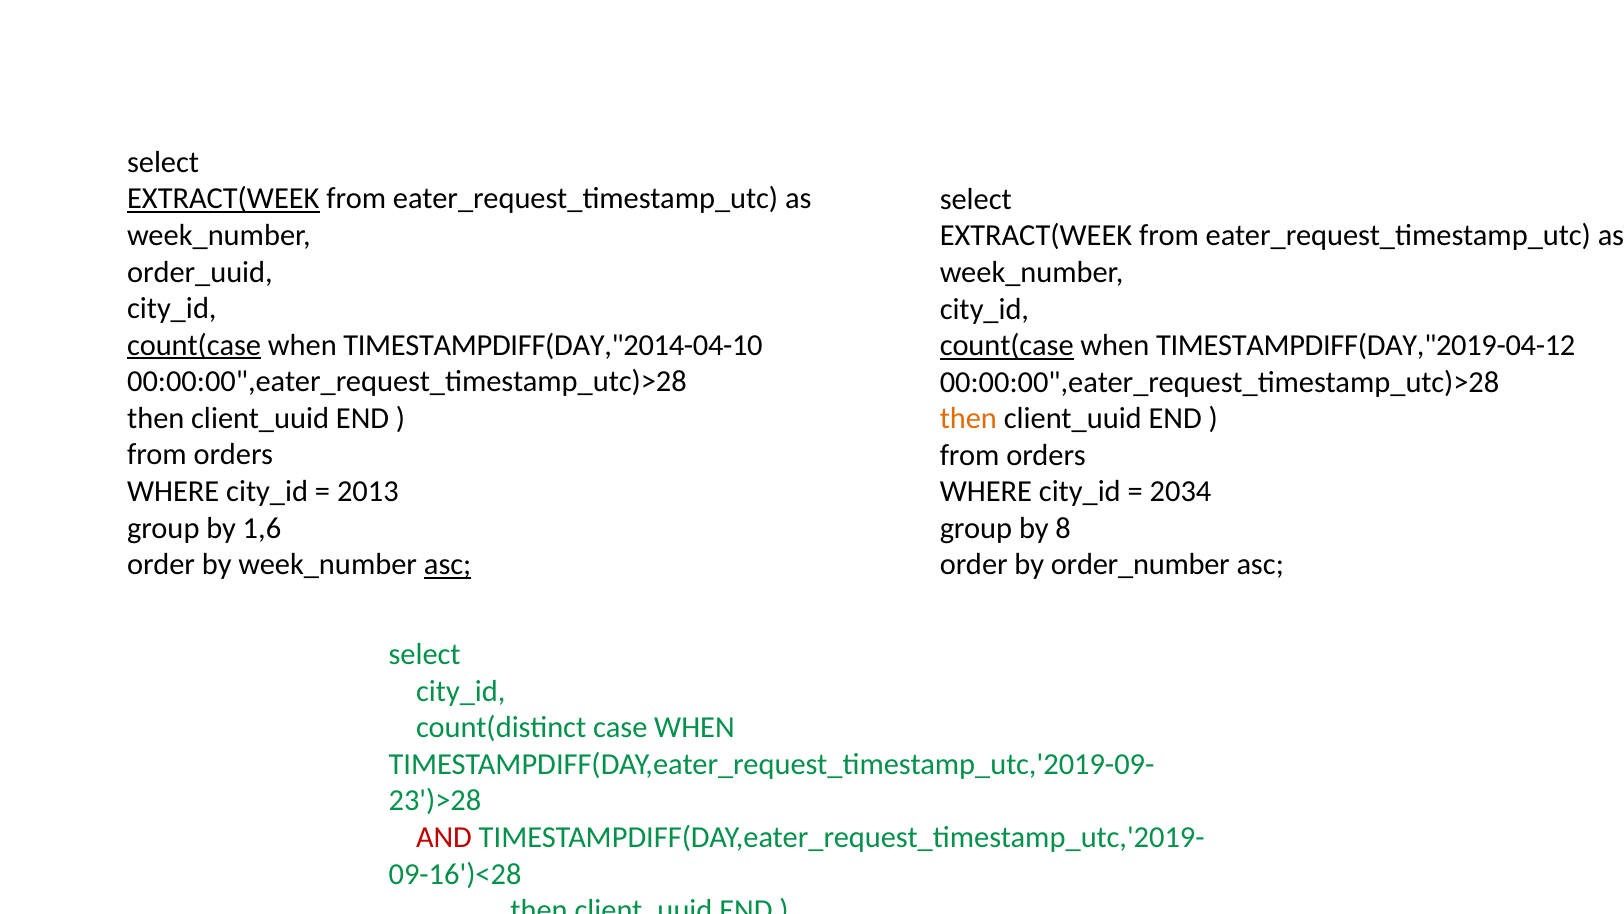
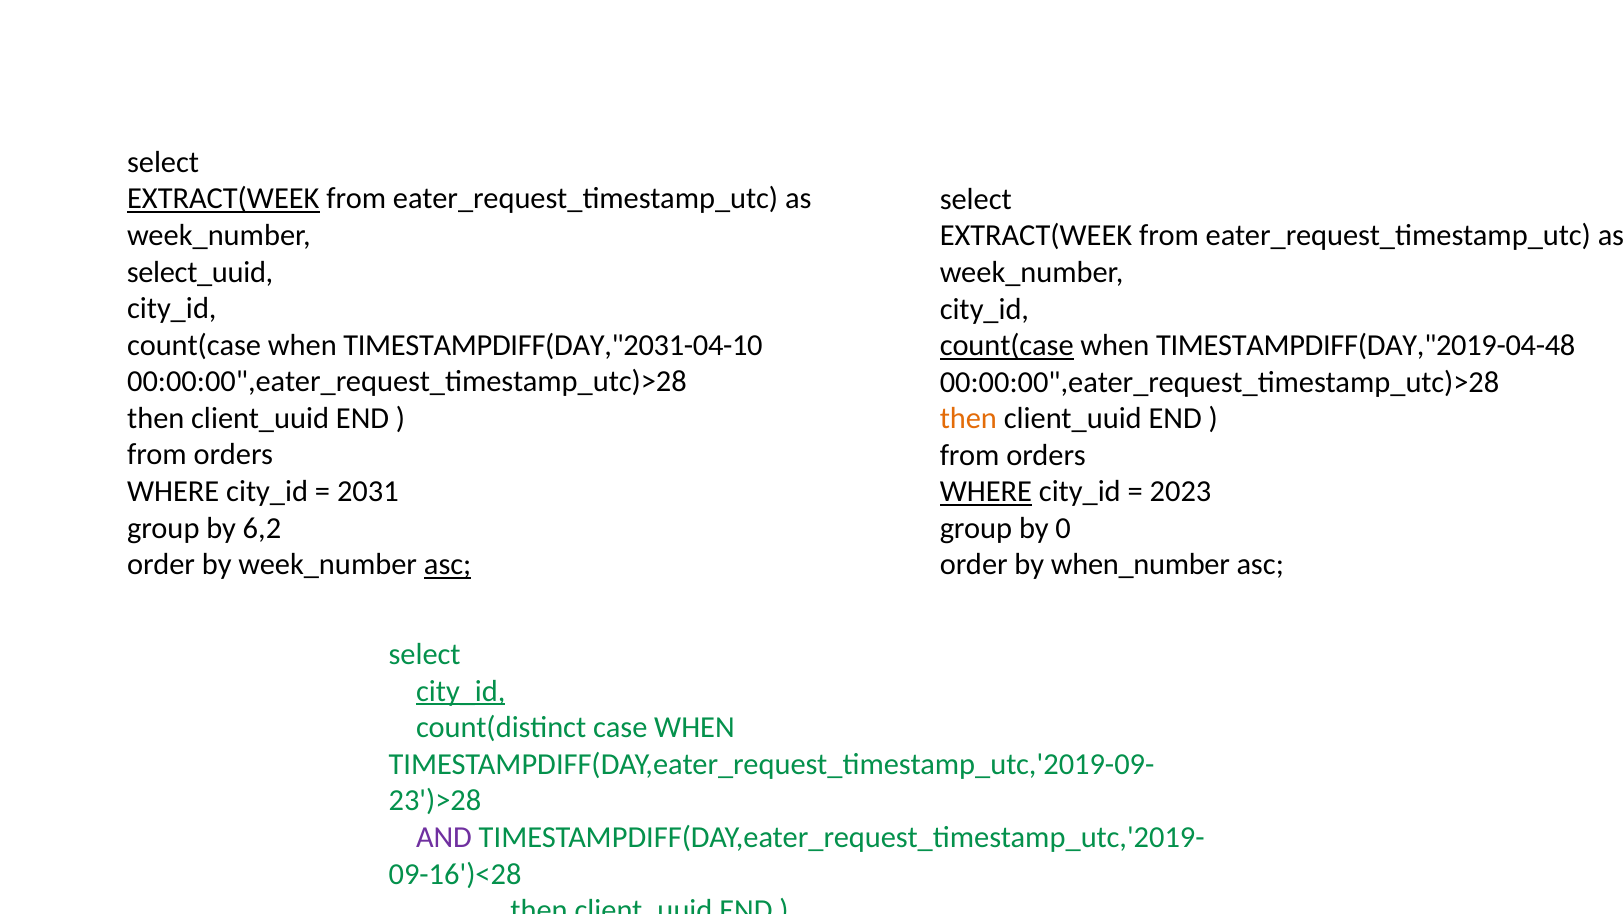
order_uuid: order_uuid -> select_uuid
count(case at (194, 345) underline: present -> none
TIMESTAMPDIFF(DAY,"2014-04-10: TIMESTAMPDIFF(DAY,"2014-04-10 -> TIMESTAMPDIFF(DAY,"2031-04-10
TIMESTAMPDIFF(DAY,"2019-04-12: TIMESTAMPDIFF(DAY,"2019-04-12 -> TIMESTAMPDIFF(DAY,"2019-04-48
2013: 2013 -> 2031
WHERE at (986, 492) underline: none -> present
2034: 2034 -> 2023
1,6: 1,6 -> 6,2
8: 8 -> 0
order_number: order_number -> when_number
city_id at (461, 691) underline: none -> present
AND colour: red -> purple
